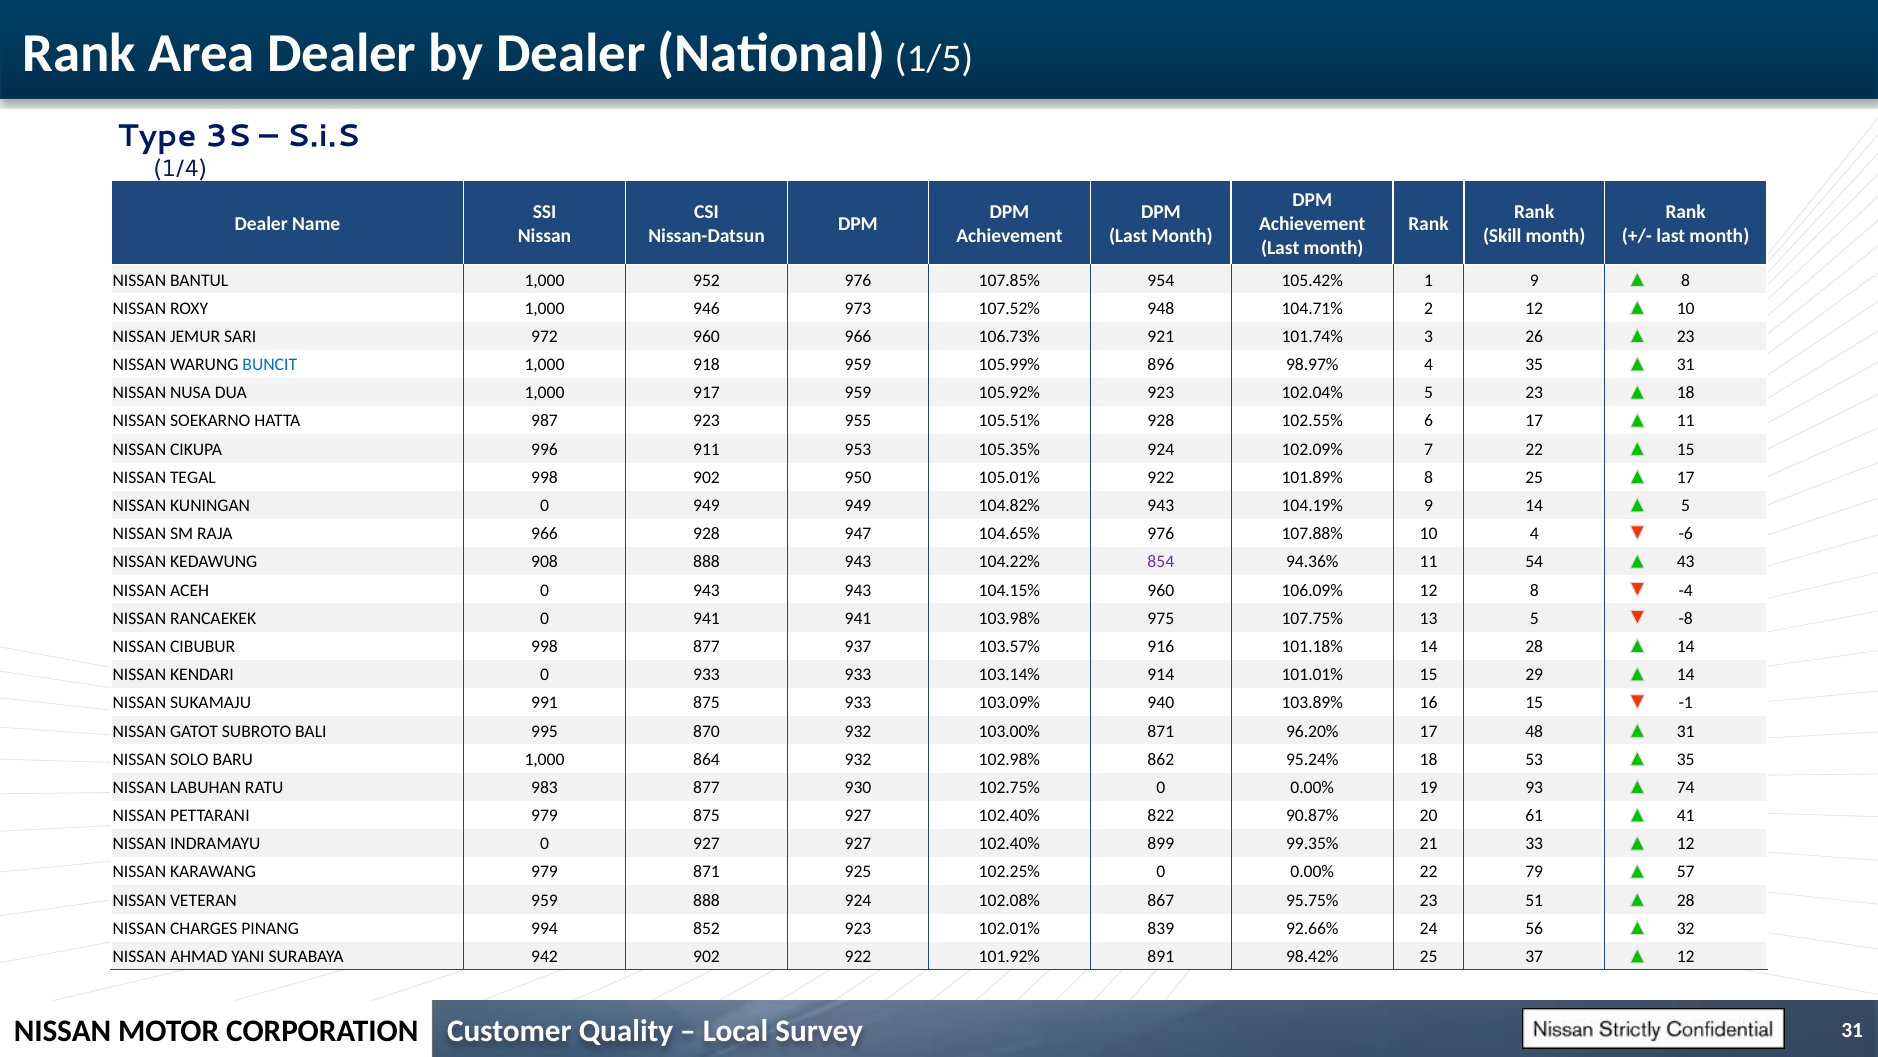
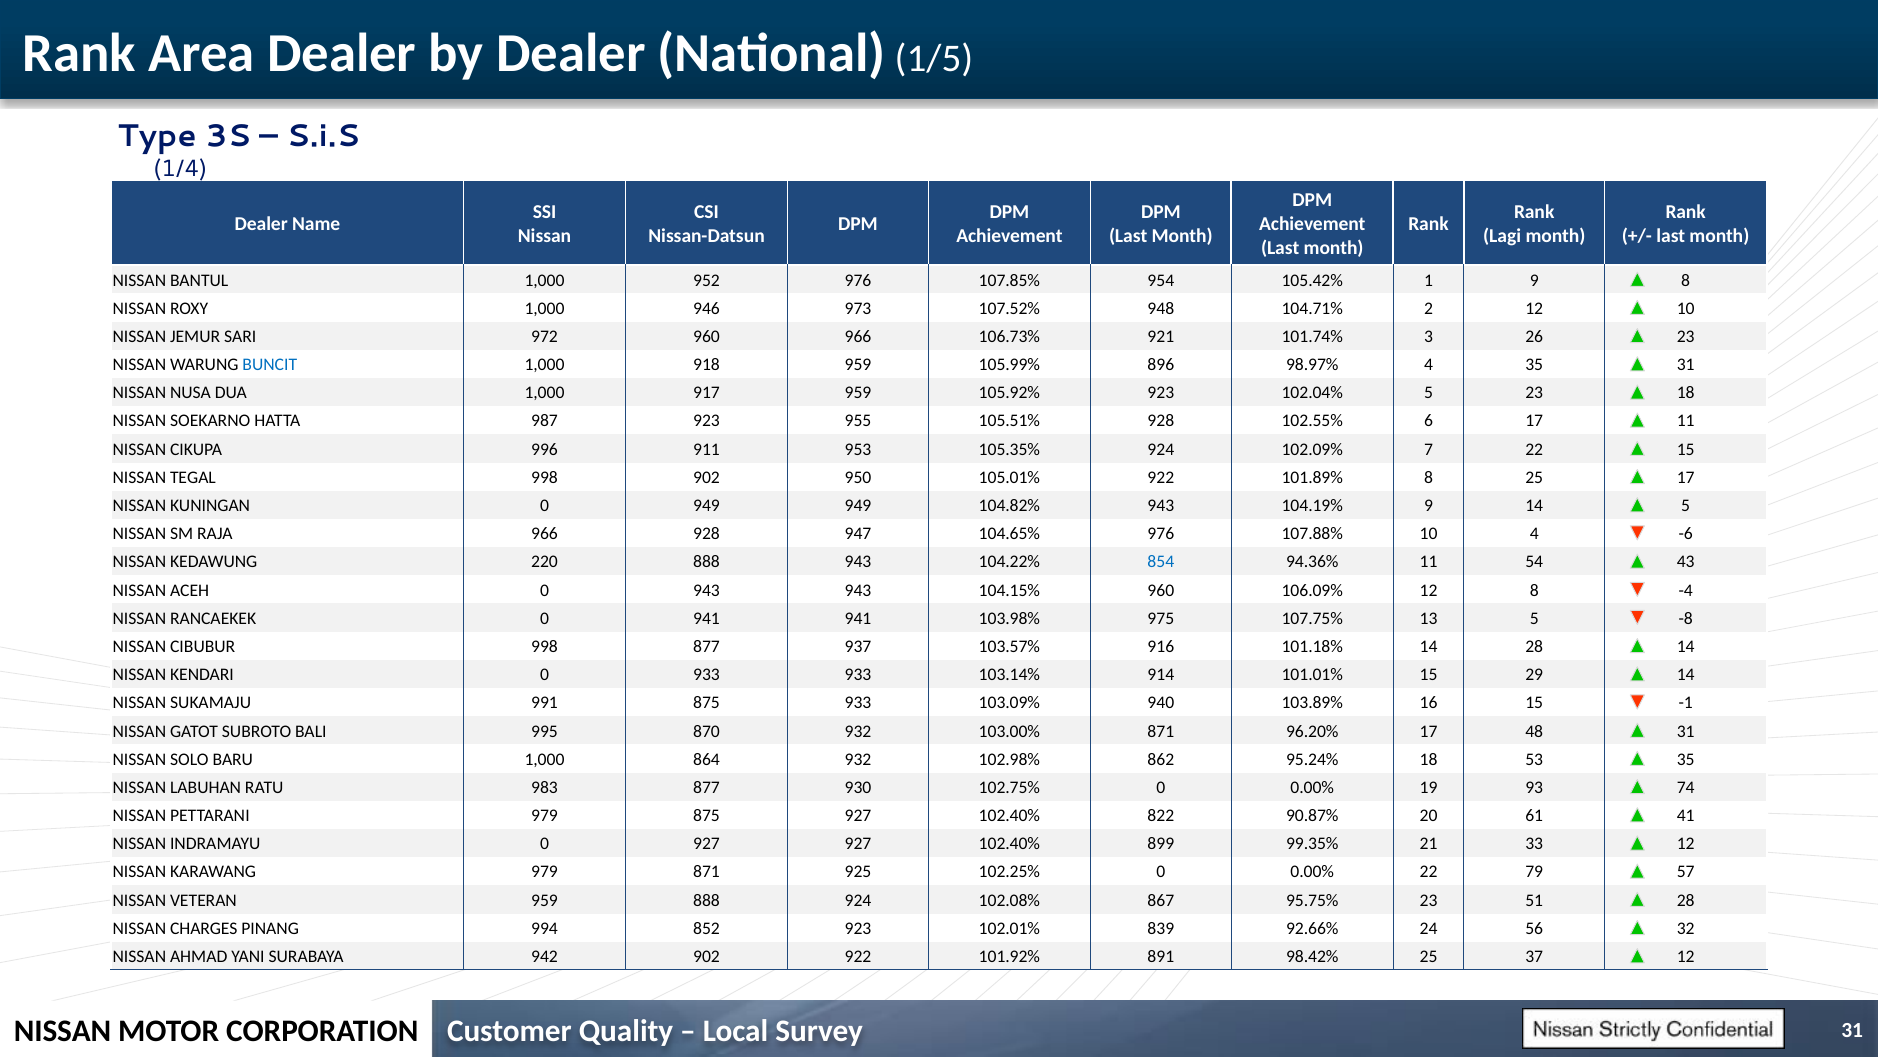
Skill: Skill -> Lagi
908: 908 -> 220
854 colour: purple -> blue
